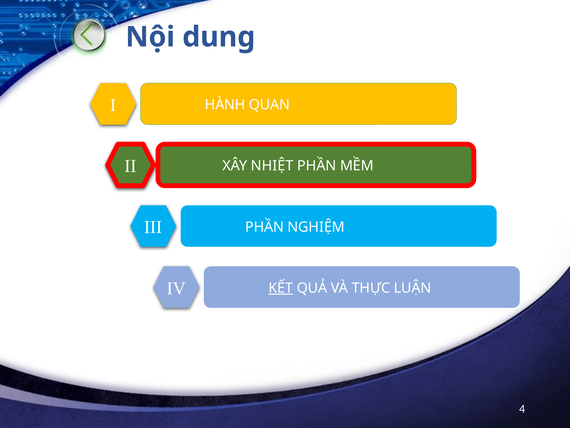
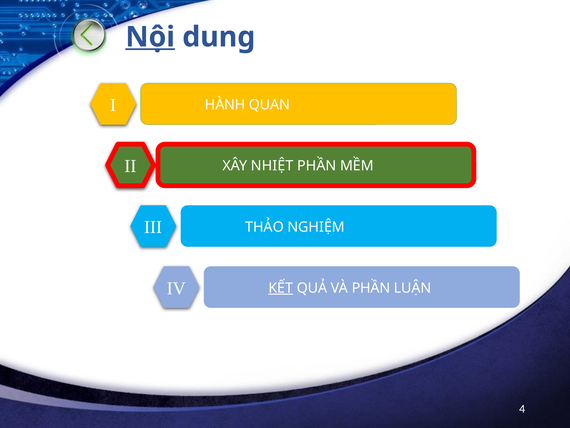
Nội underline: none -> present
III PHẦN: PHẦN -> THẢO
VÀ THỰC: THỰC -> PHẦN
